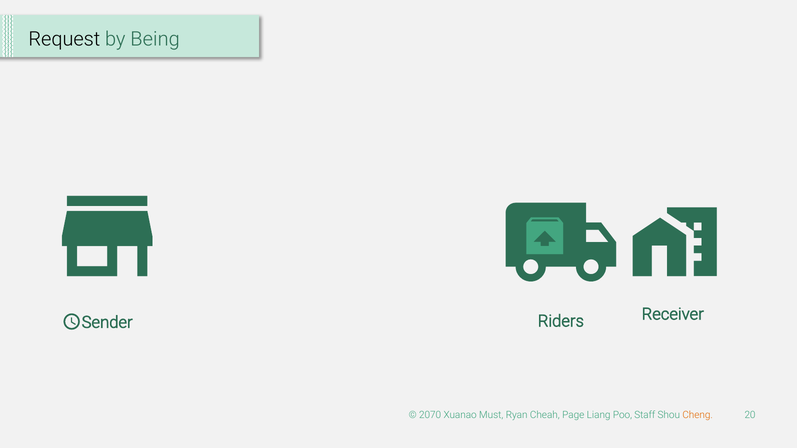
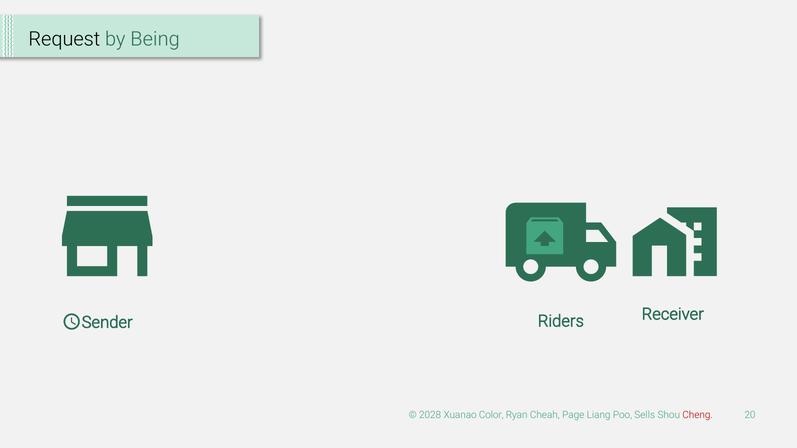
2070: 2070 -> 2028
Must: Must -> Color
Staff: Staff -> Sells
Cheng colour: orange -> red
